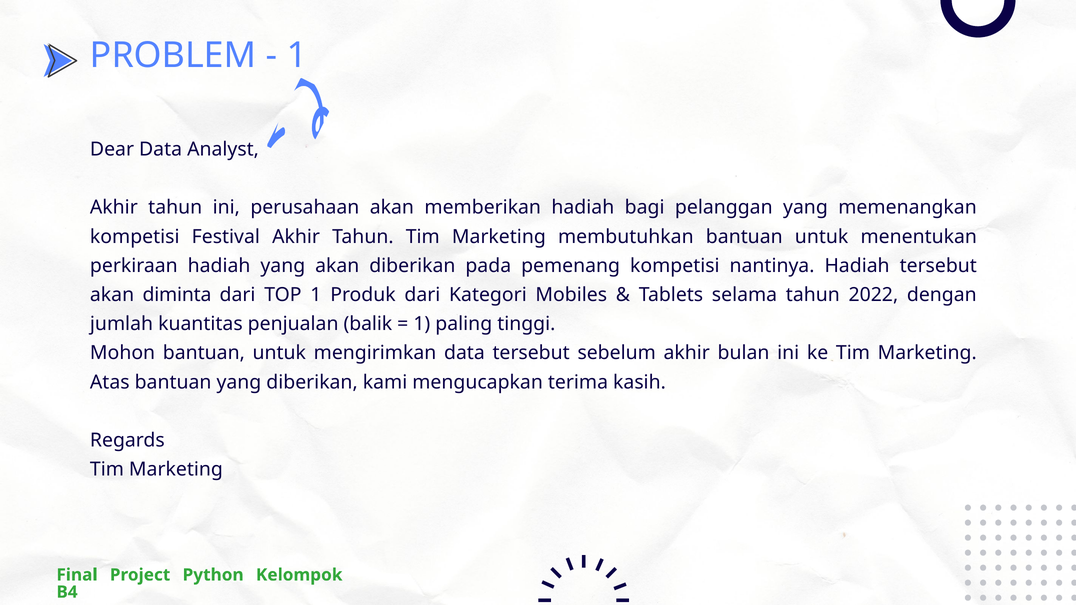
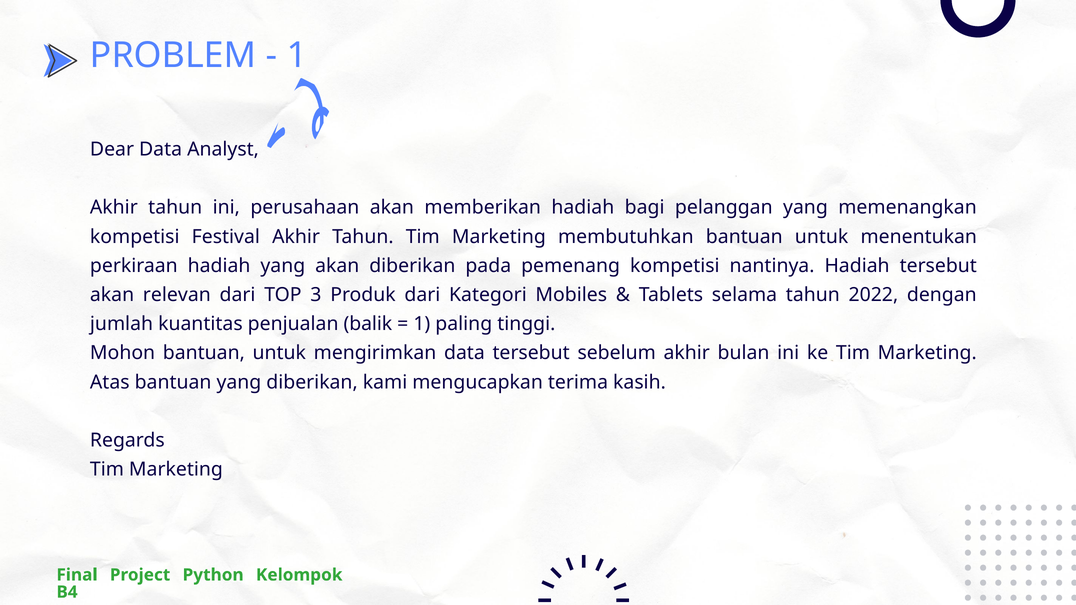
diminta: diminta -> relevan
TOP 1: 1 -> 3
